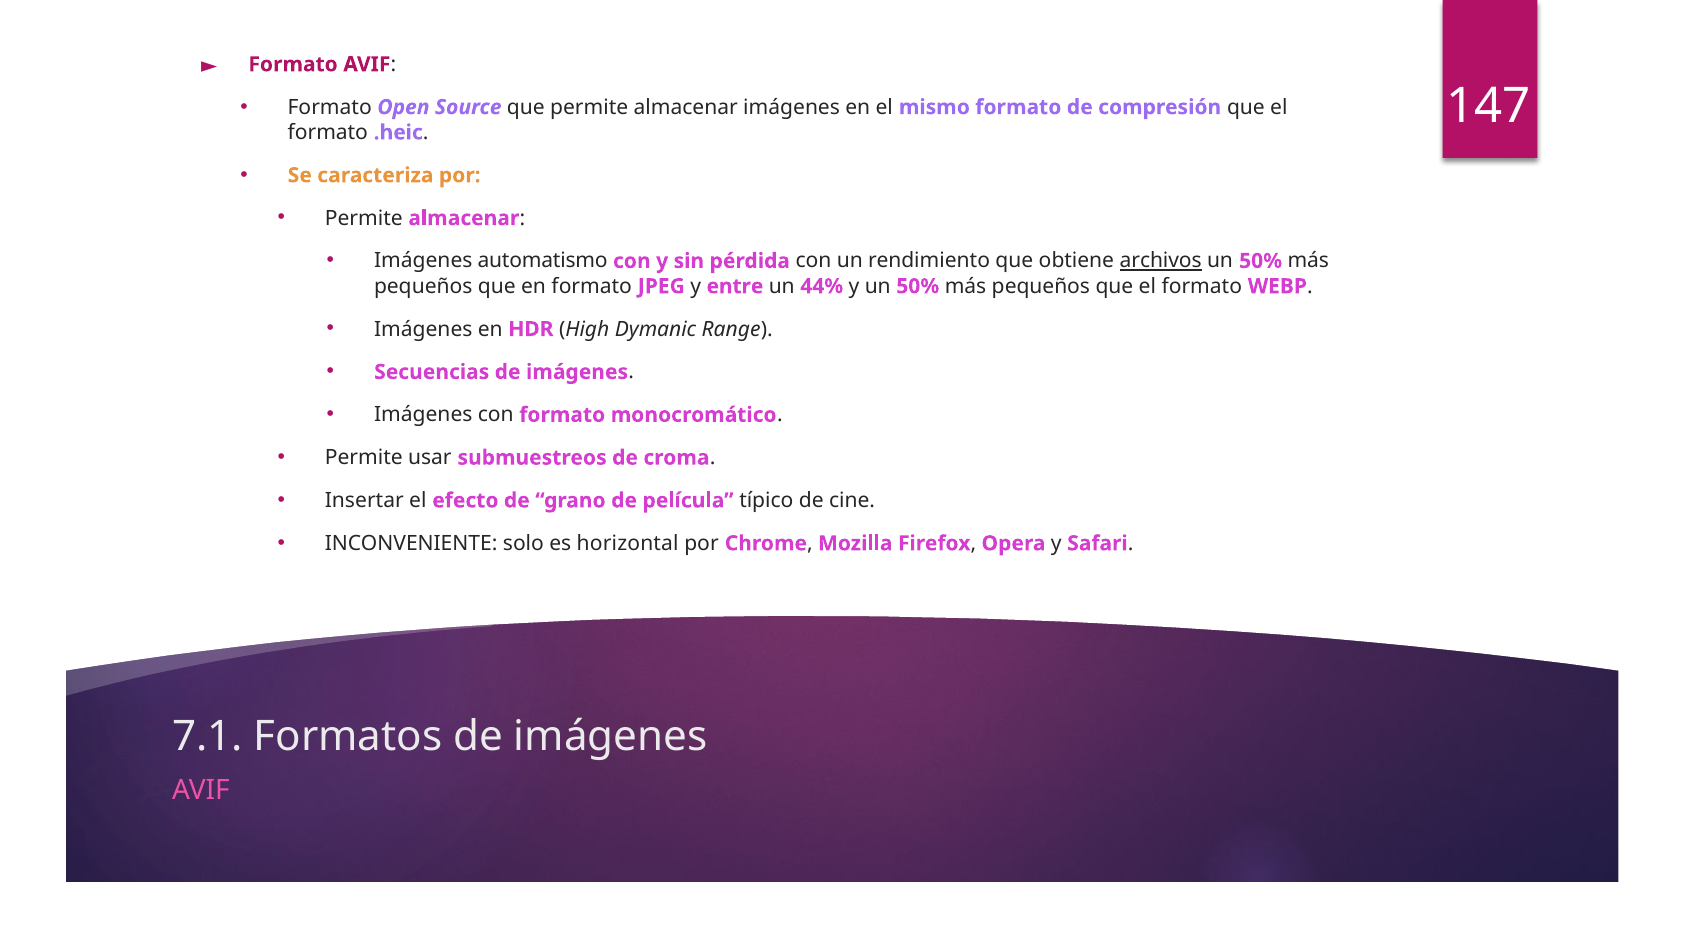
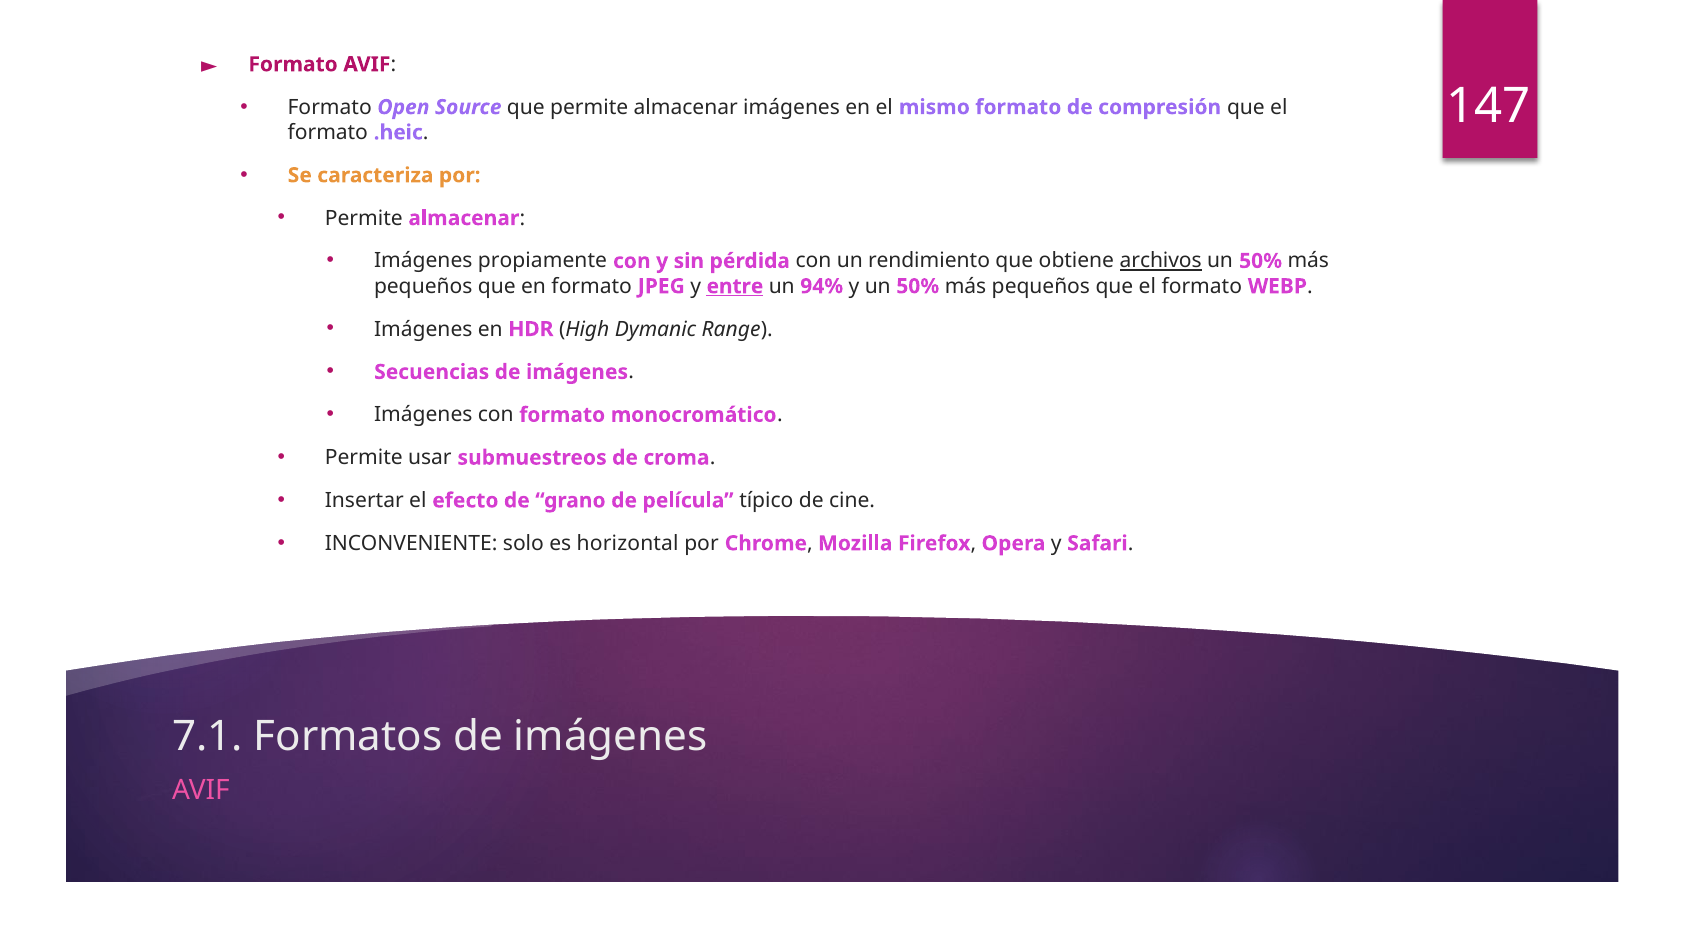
automatismo: automatismo -> propiamente
entre underline: none -> present
44%: 44% -> 94%
